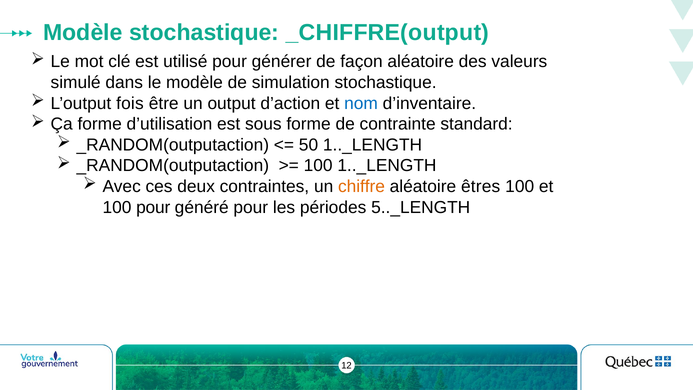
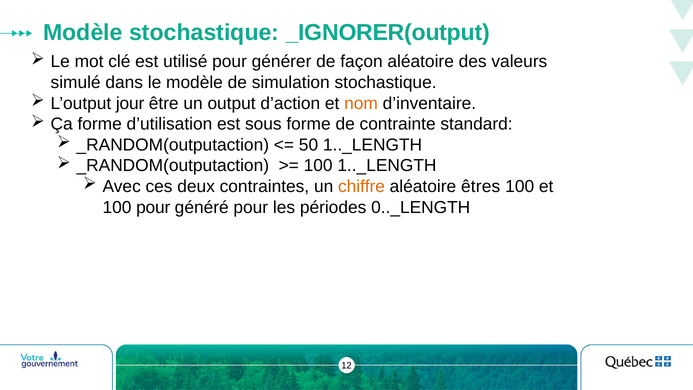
_CHIFFRE(output: _CHIFFRE(output -> _IGNORER(output
fois: fois -> jour
nom colour: blue -> orange
5.._LENGTH: 5.._LENGTH -> 0.._LENGTH
